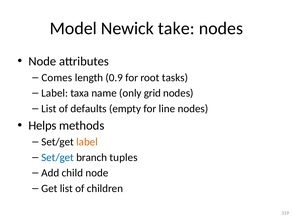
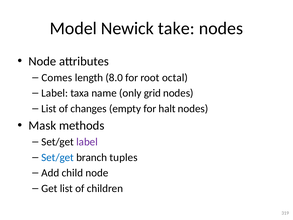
0.9: 0.9 -> 8.0
tasks: tasks -> octal
defaults: defaults -> changes
line: line -> halt
Helps: Helps -> Mask
label at (87, 142) colour: orange -> purple
